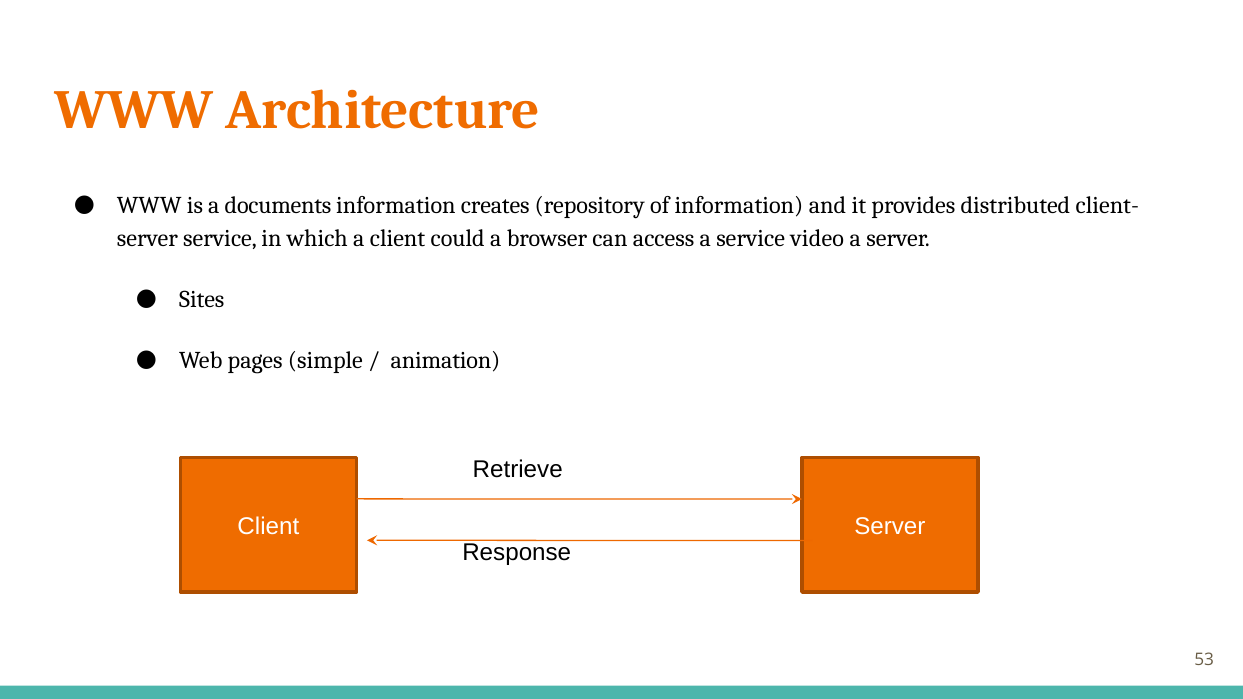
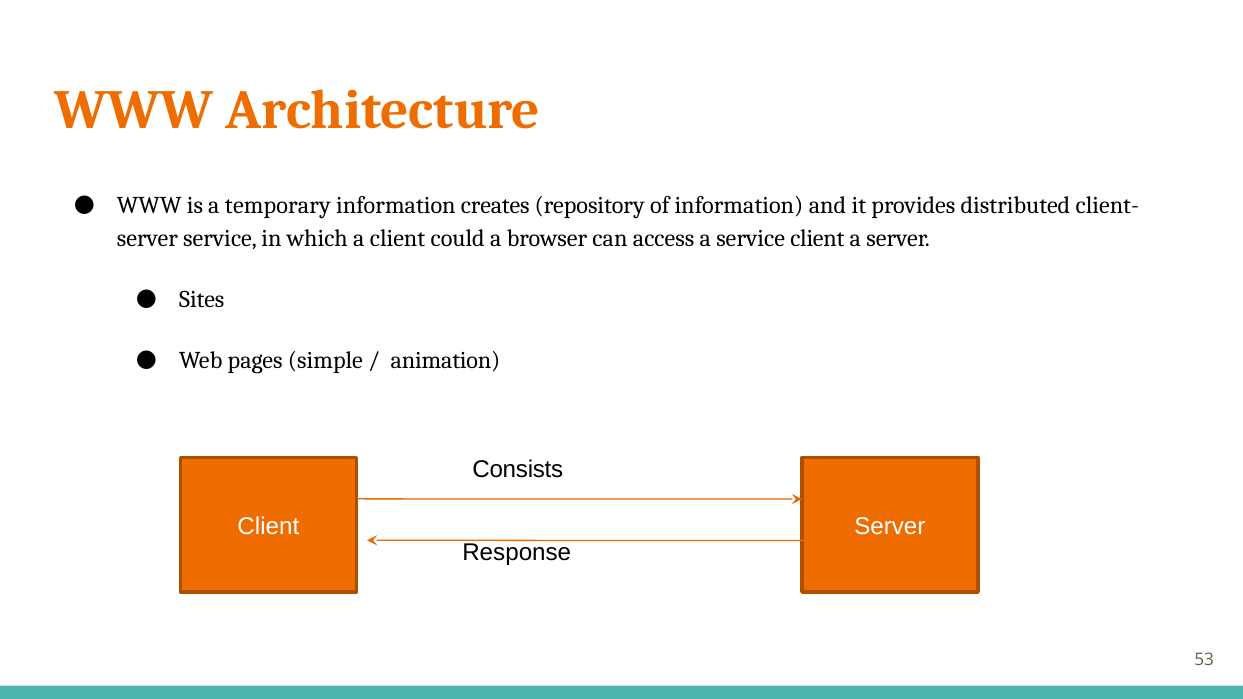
documents: documents -> temporary
service video: video -> client
Retrieve: Retrieve -> Consists
